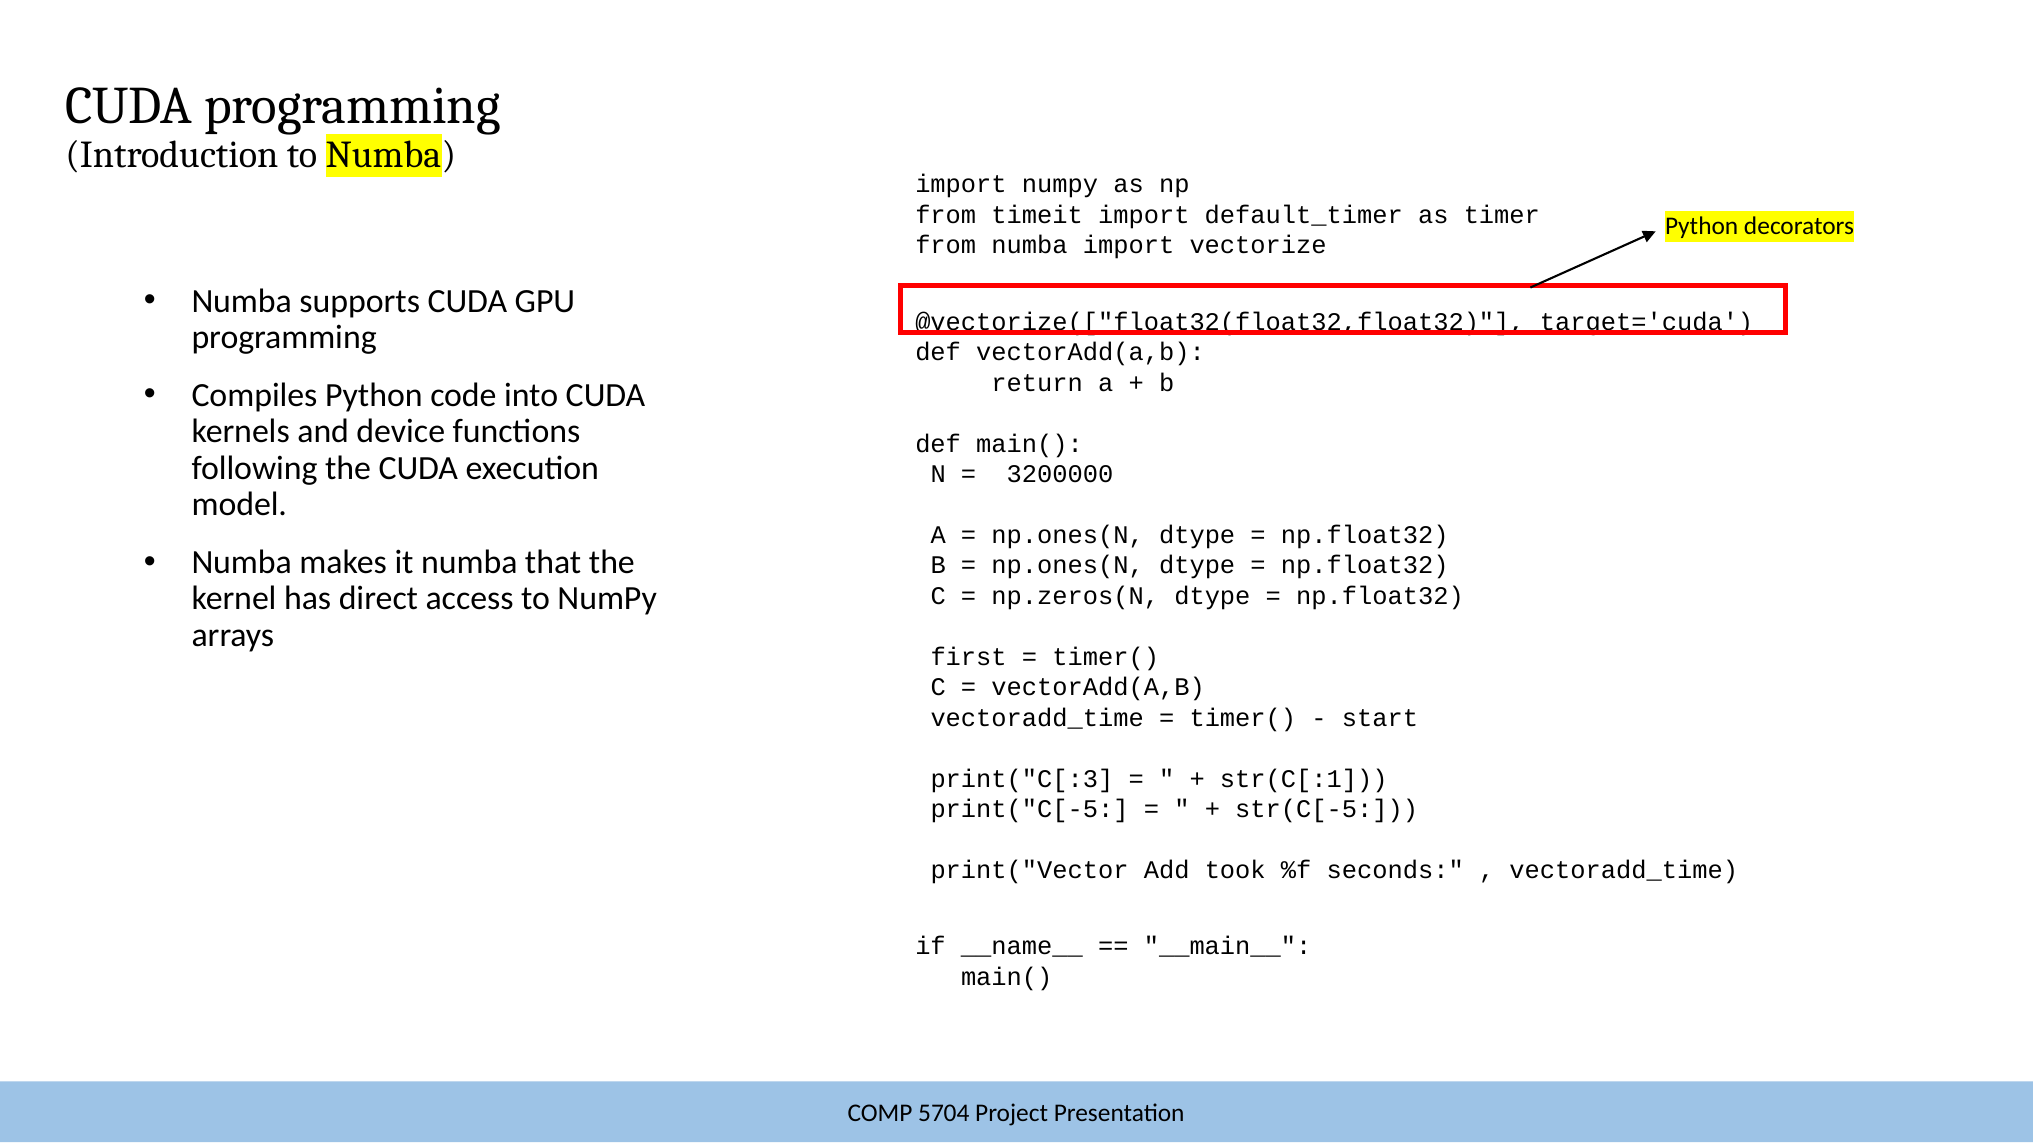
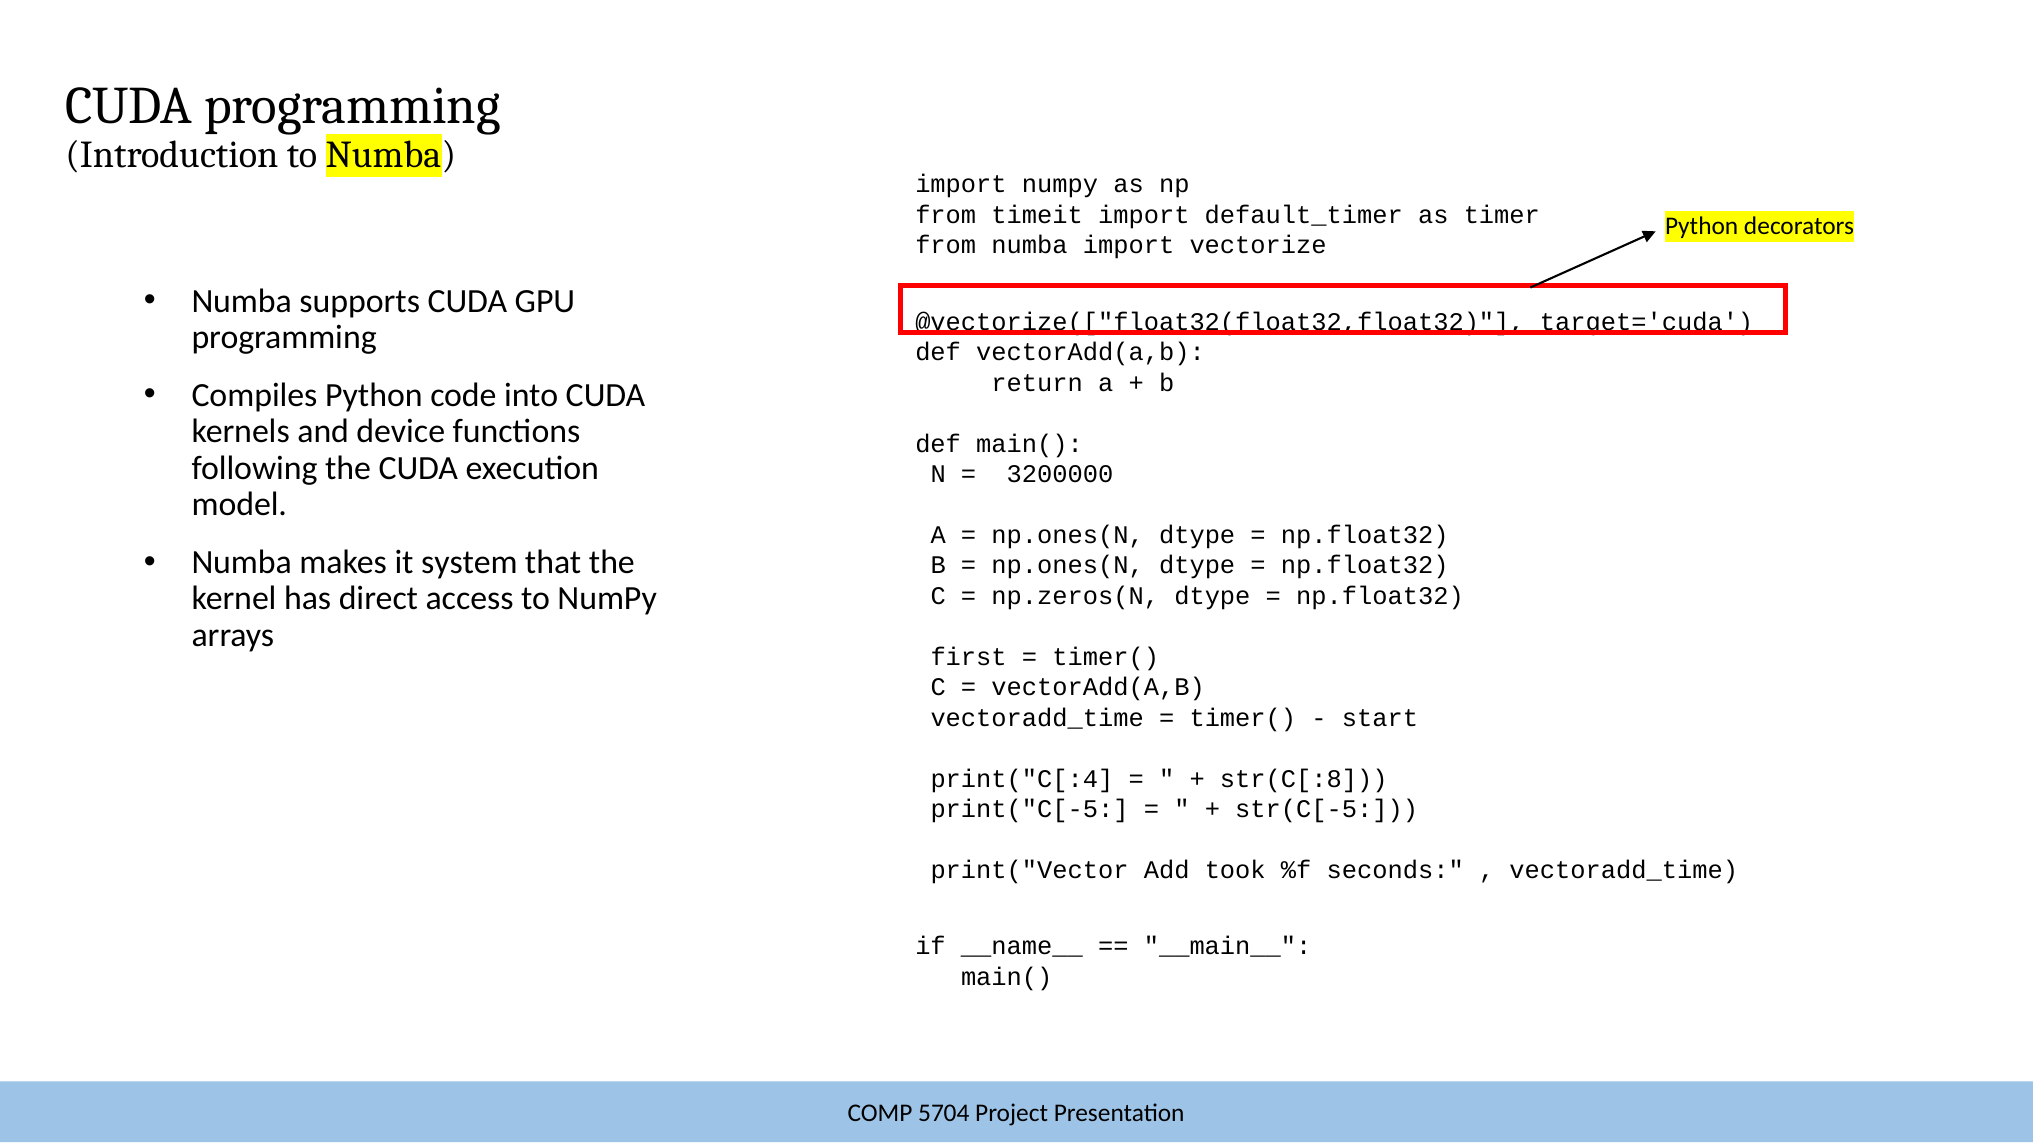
it numba: numba -> system
print("C[:3: print("C[:3 -> print("C[:4
str(C[:1: str(C[:1 -> str(C[:8
